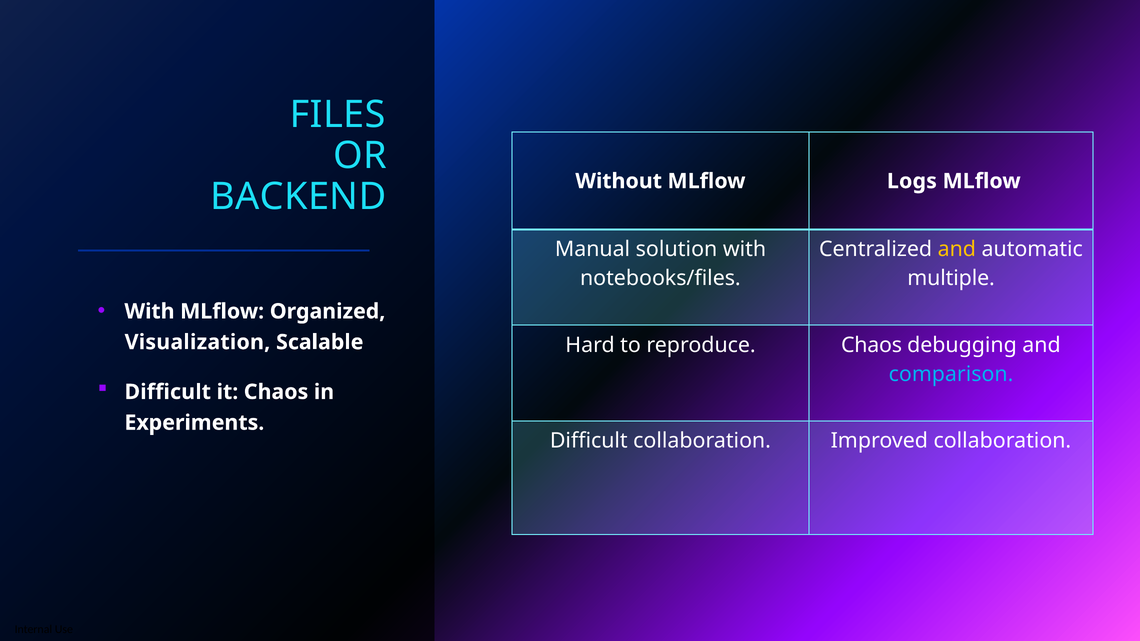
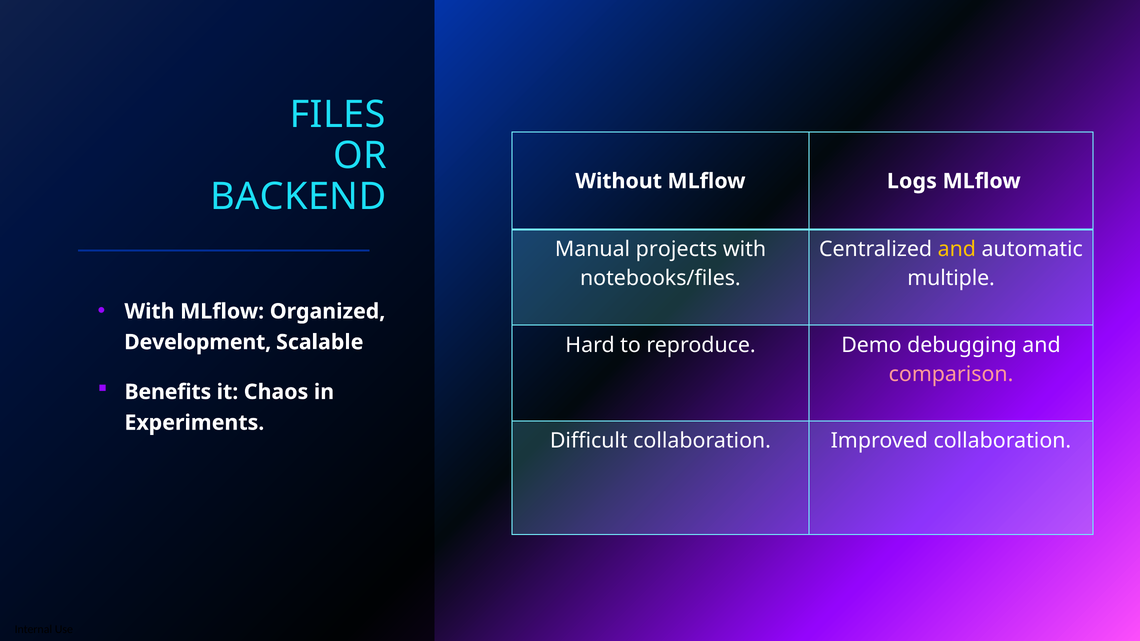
solution: solution -> projects
Visualization: Visualization -> Development
reproduce Chaos: Chaos -> Demo
comparison colour: light blue -> pink
Difficult at (168, 392): Difficult -> Benefits
